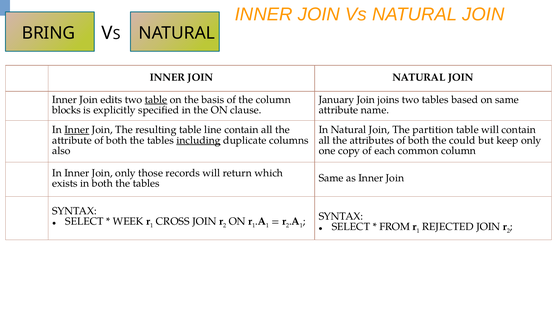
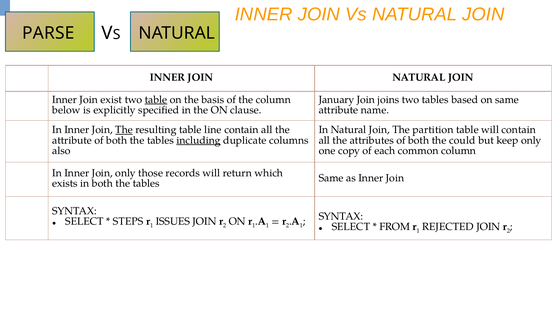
BRING: BRING -> PARSE
edits: edits -> exist
blocks: blocks -> below
Inner at (77, 130) underline: present -> none
The at (124, 130) underline: none -> present
WEEK: WEEK -> STEPS
CROSS: CROSS -> ISSUES
